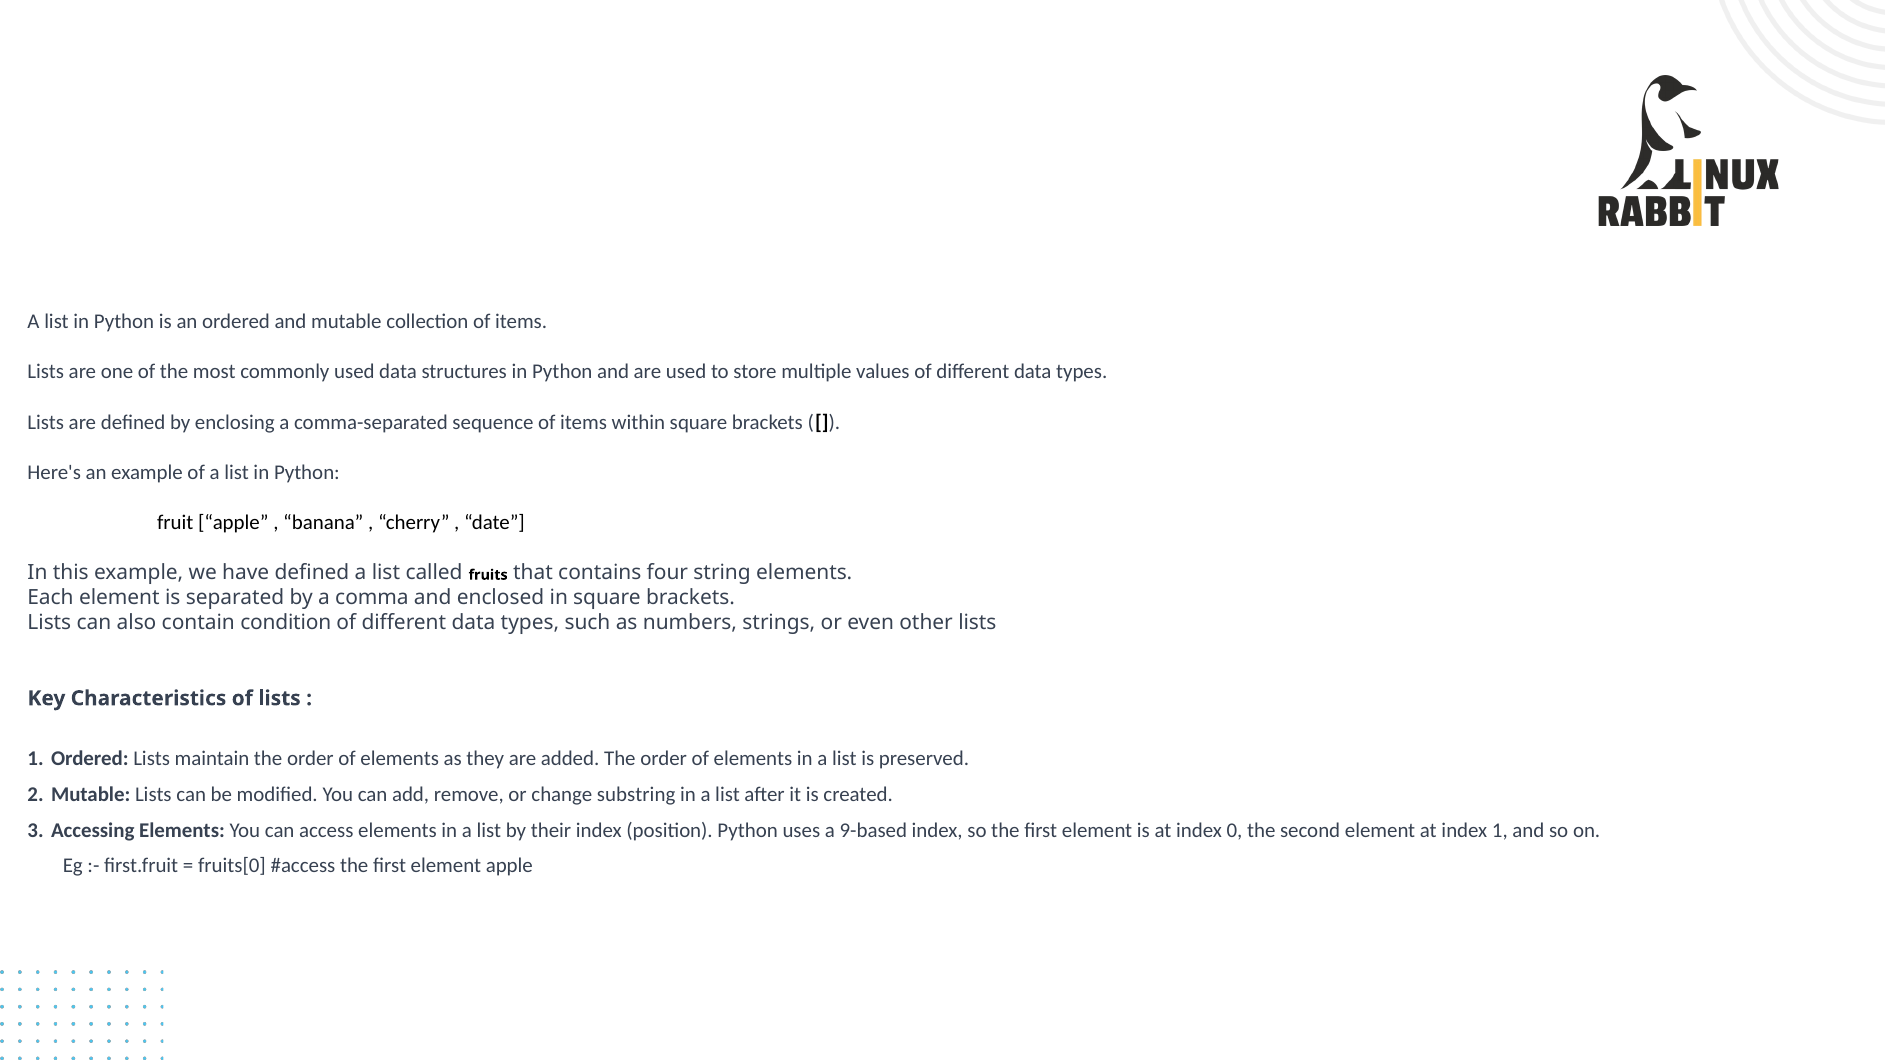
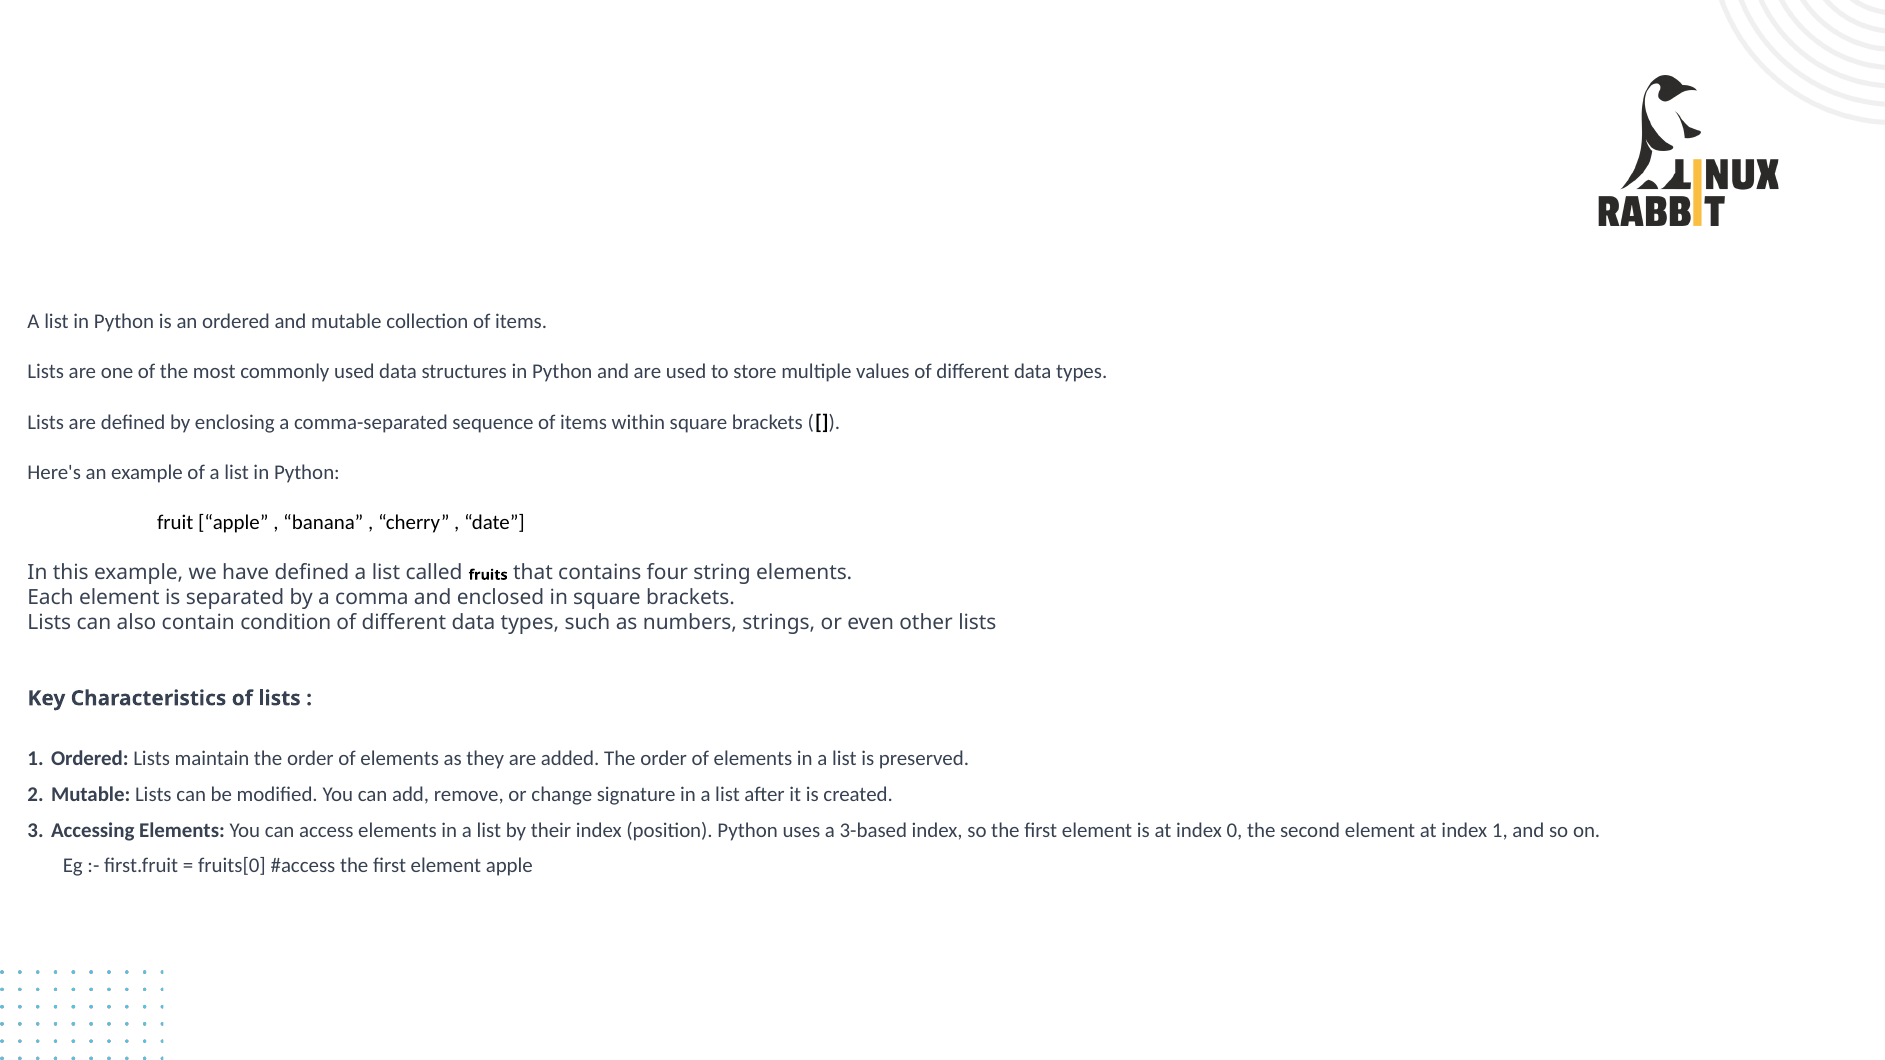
substring: substring -> signature
9-based: 9-based -> 3-based
